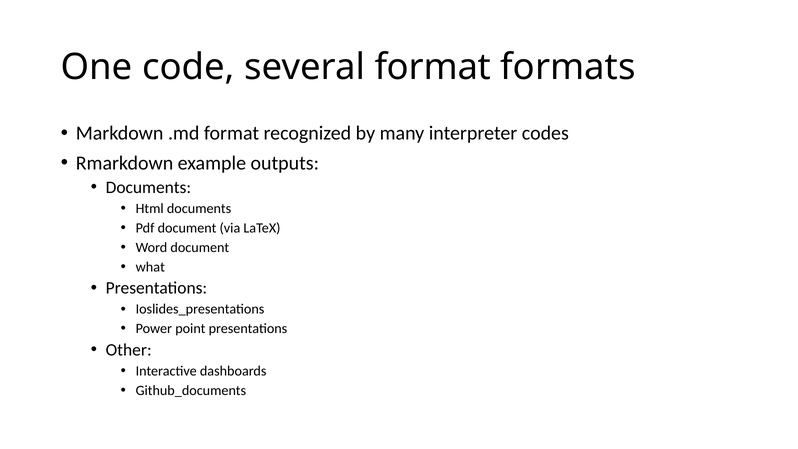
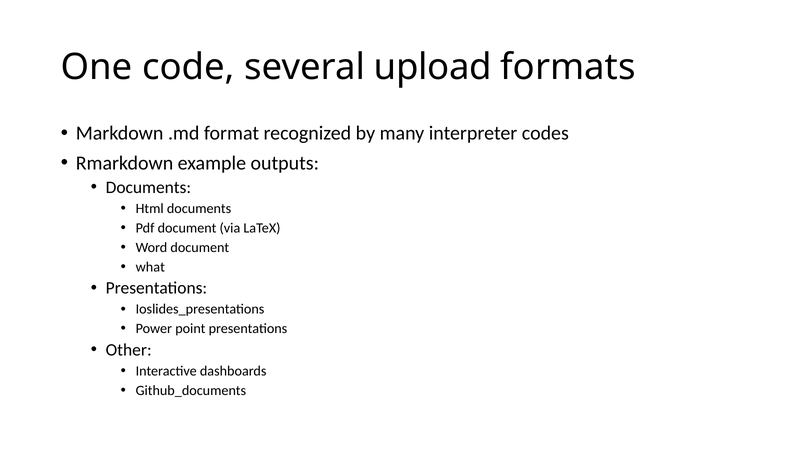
several format: format -> upload
